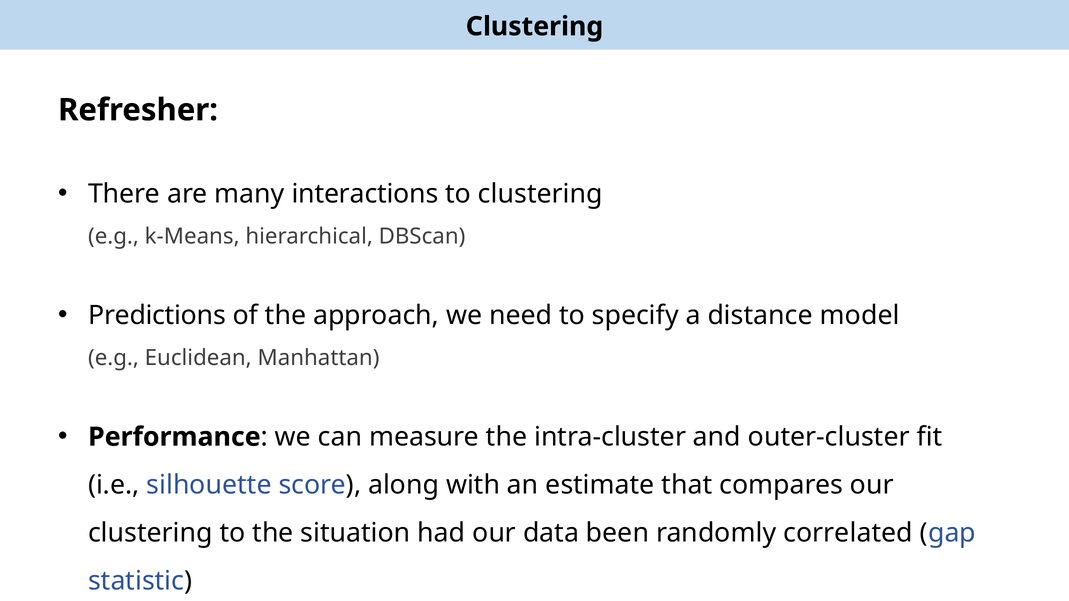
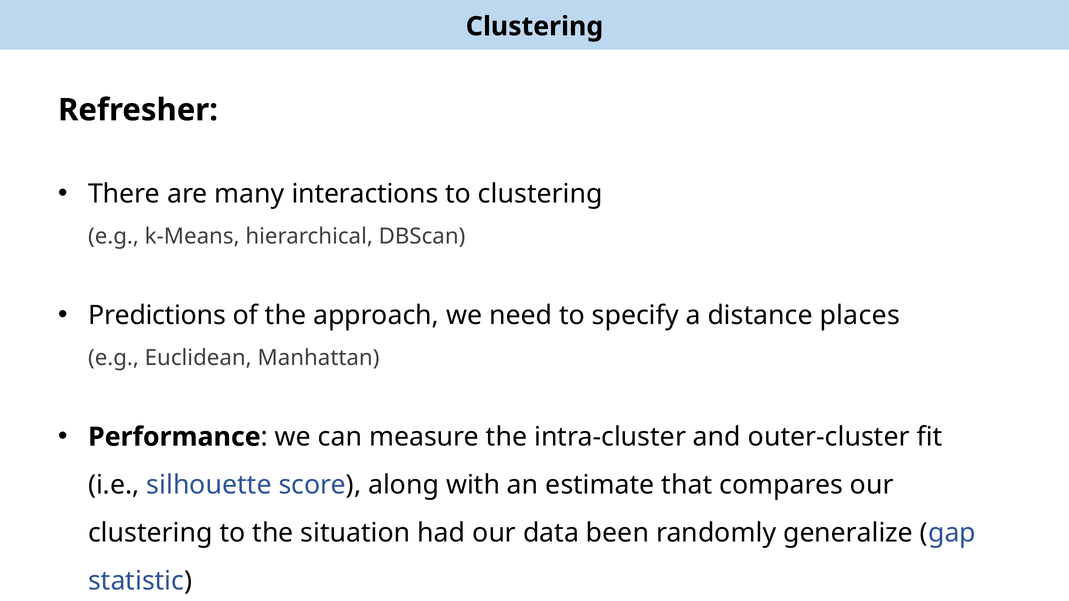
model: model -> places
correlated: correlated -> generalize
